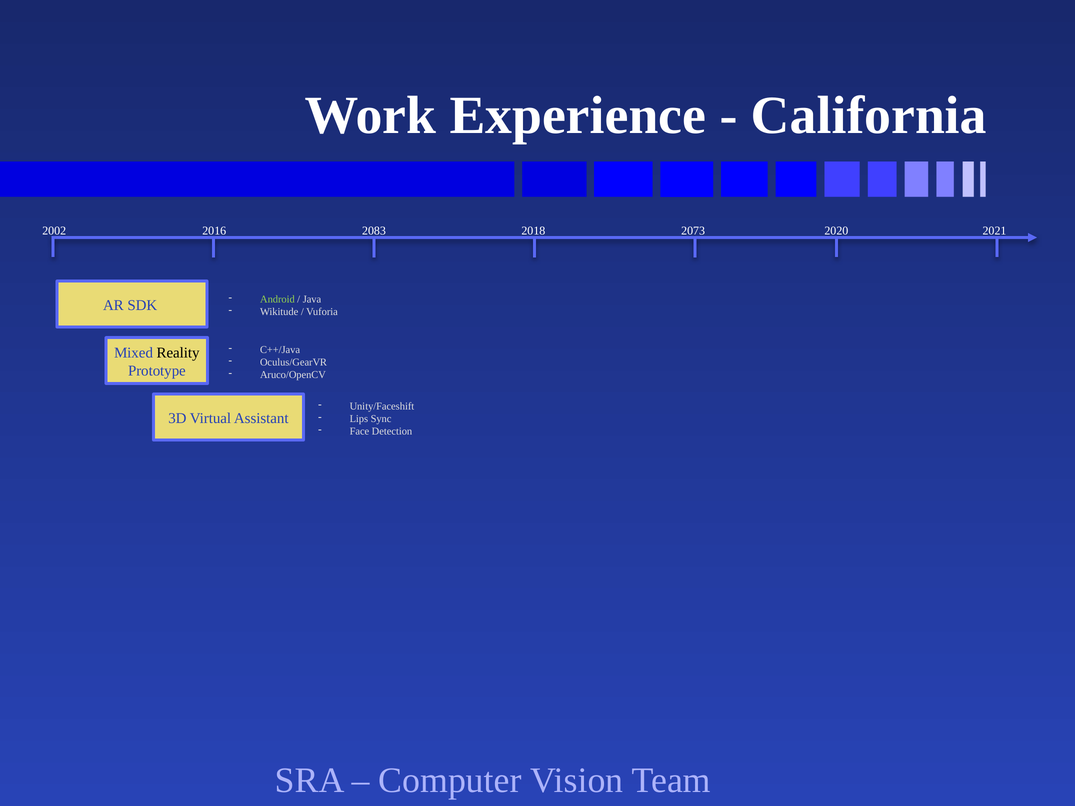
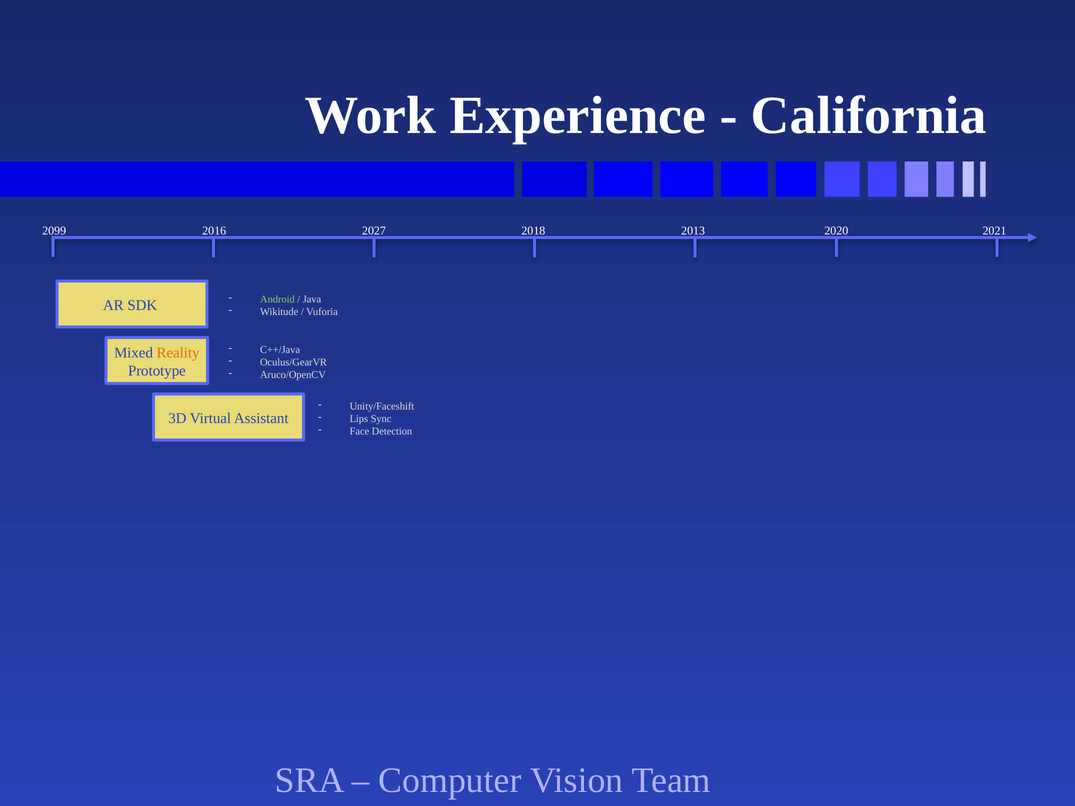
2002: 2002 -> 2099
2083: 2083 -> 2027
2073: 2073 -> 2013
Reality colour: black -> orange
